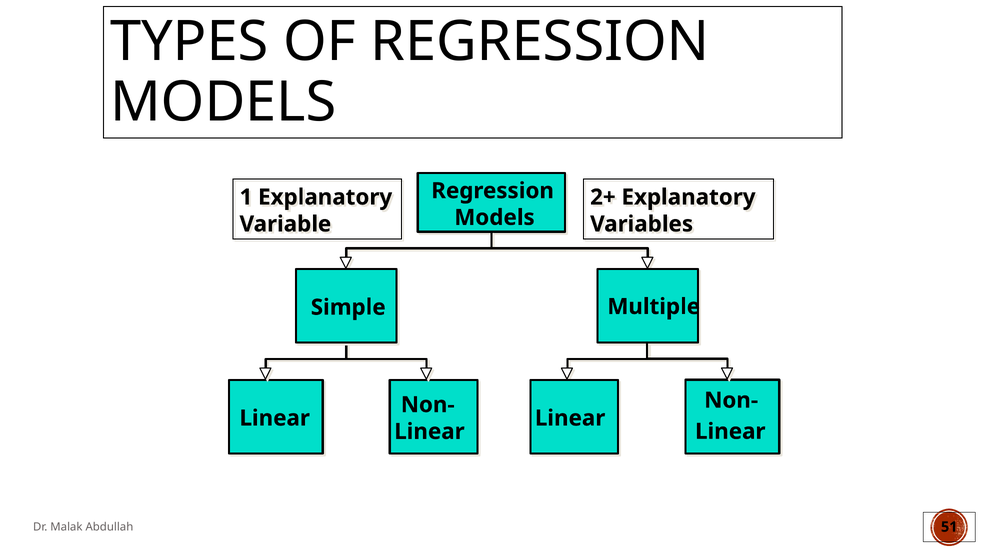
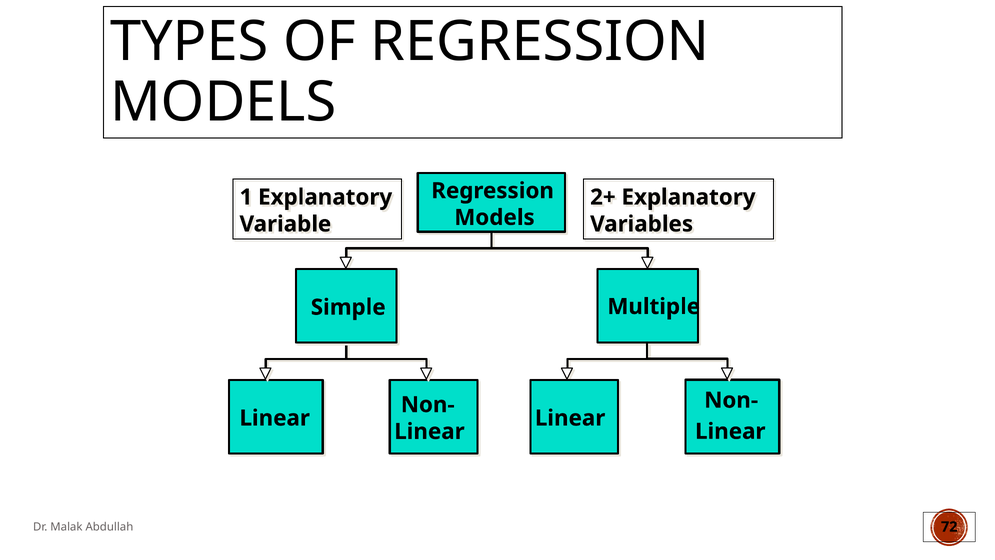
51: 51 -> 72
